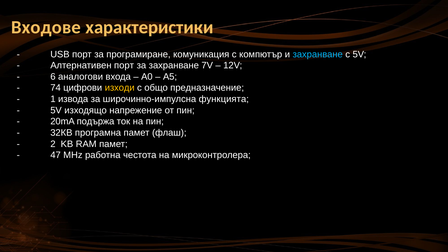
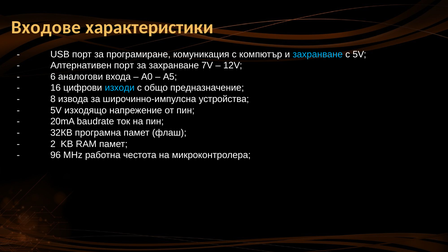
74: 74 -> 16
изходи colour: yellow -> light blue
1: 1 -> 8
функцията: функцията -> устройства
подържа: подържа -> baudrate
47: 47 -> 96
